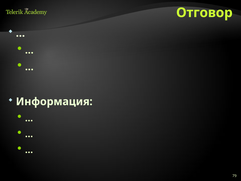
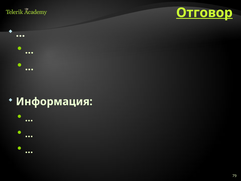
Отговор underline: none -> present
